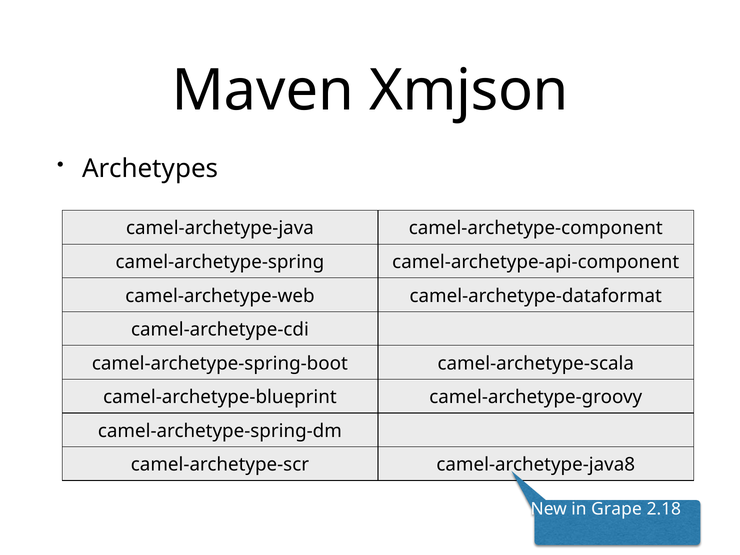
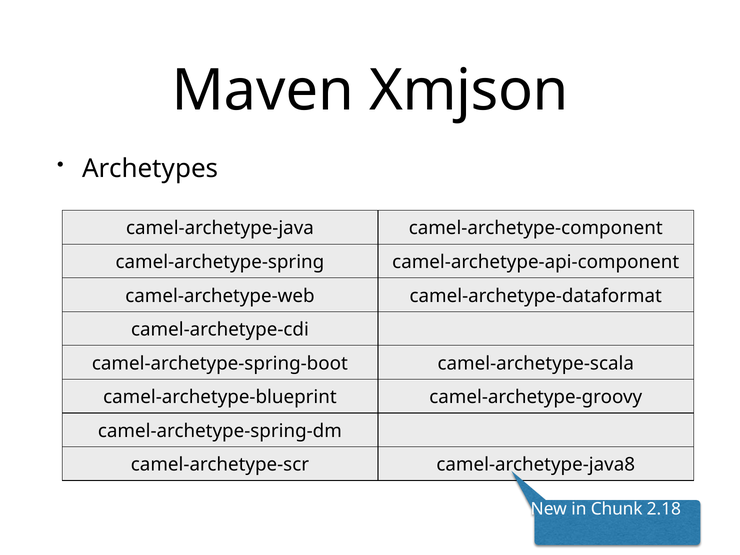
Grape: Grape -> Chunk
